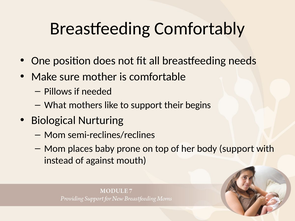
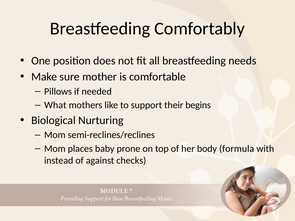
body support: support -> formula
mouth: mouth -> checks
